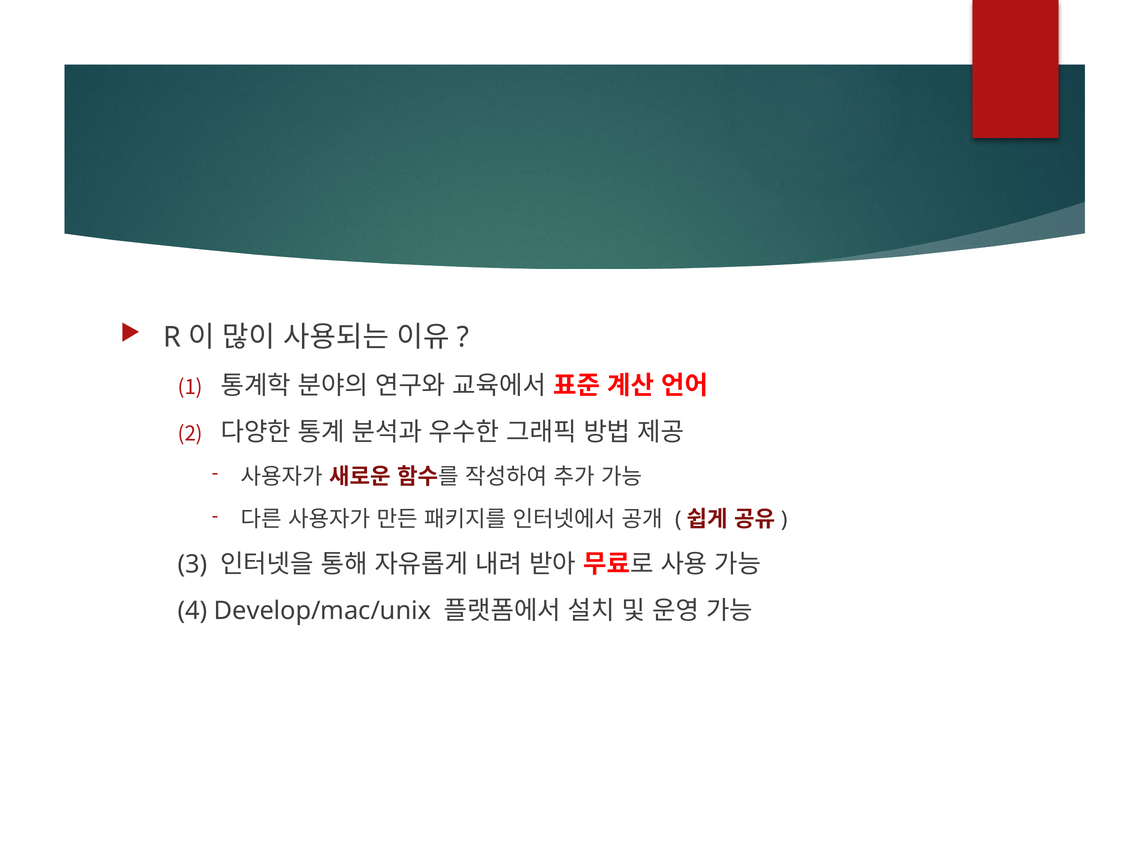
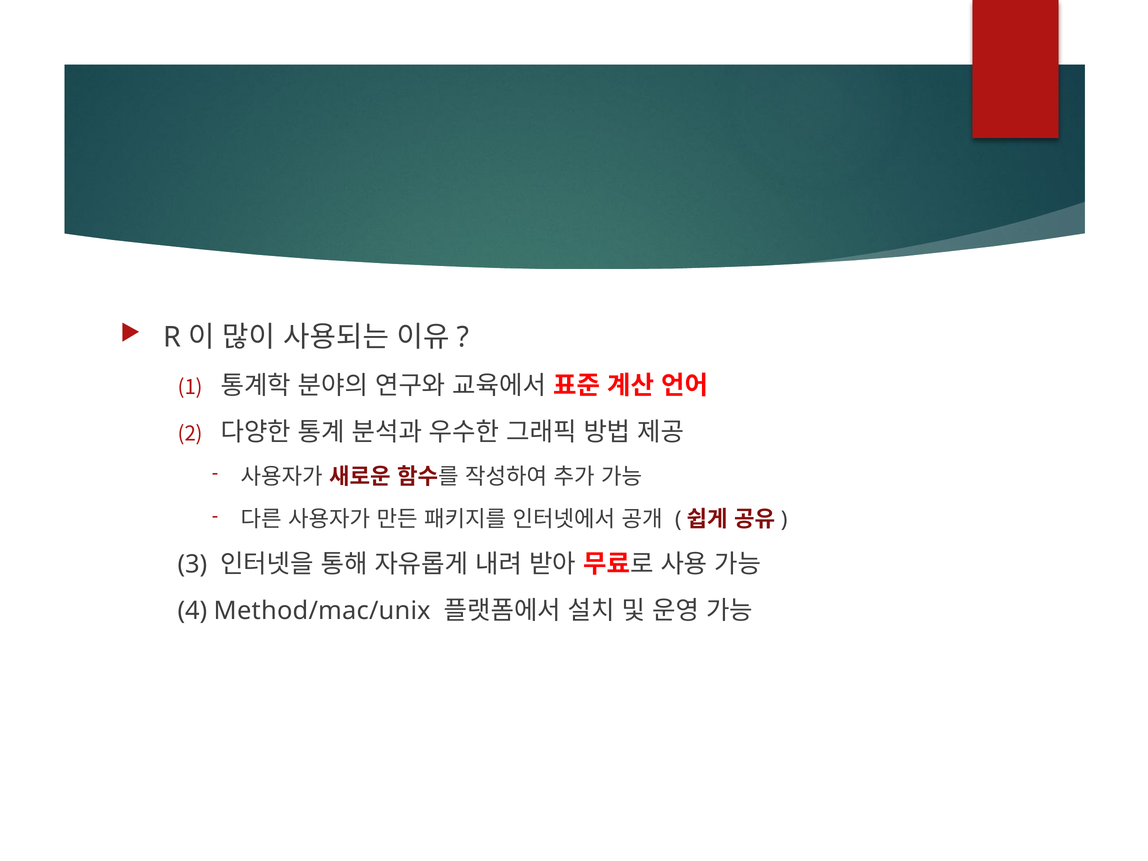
Develop/mac/unix: Develop/mac/unix -> Method/mac/unix
